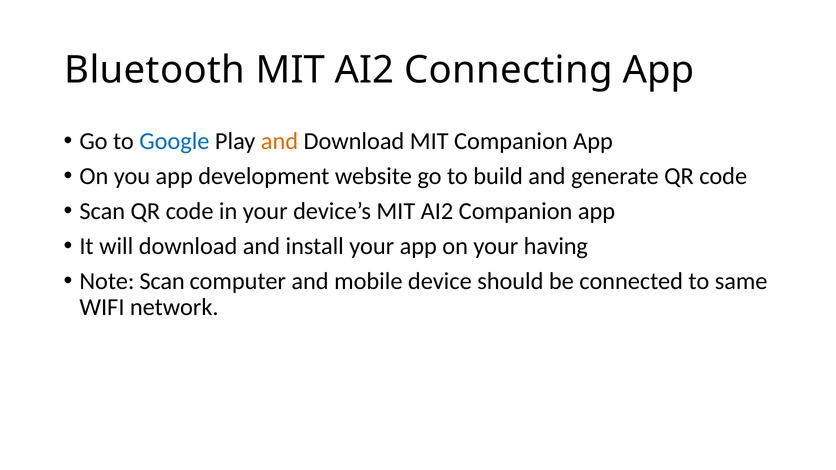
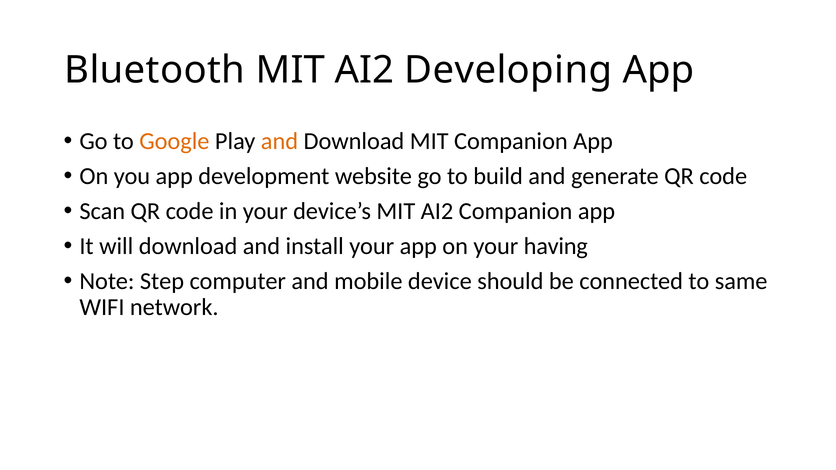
Connecting: Connecting -> Developing
Google colour: blue -> orange
Note Scan: Scan -> Step
